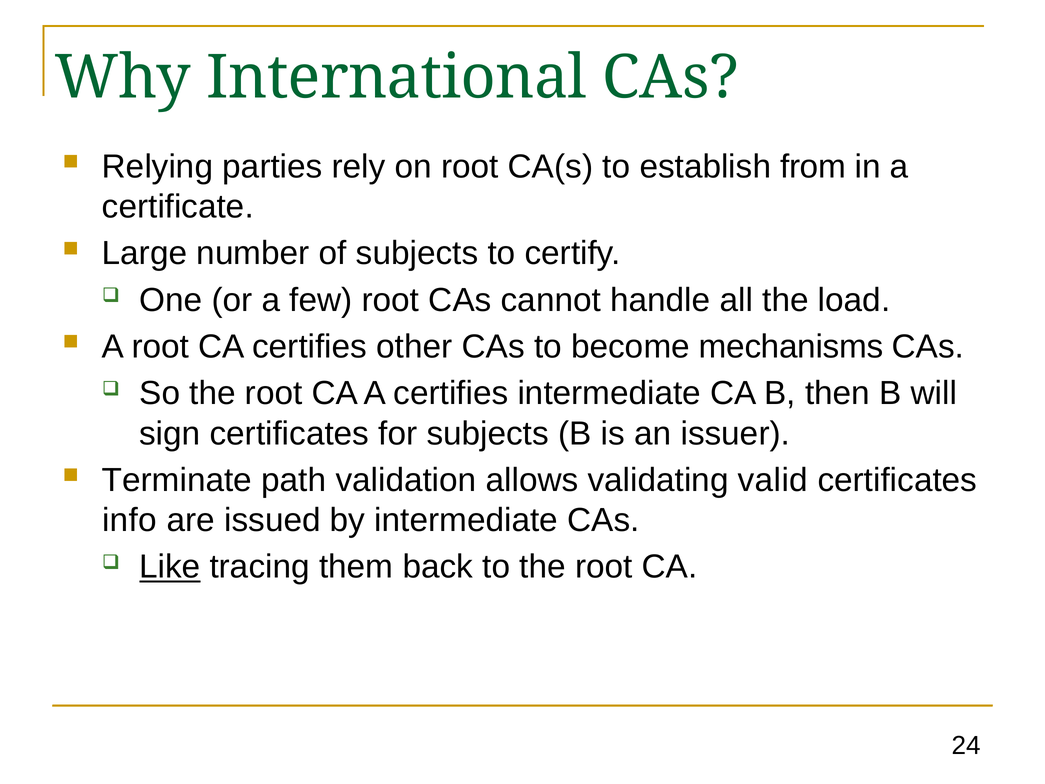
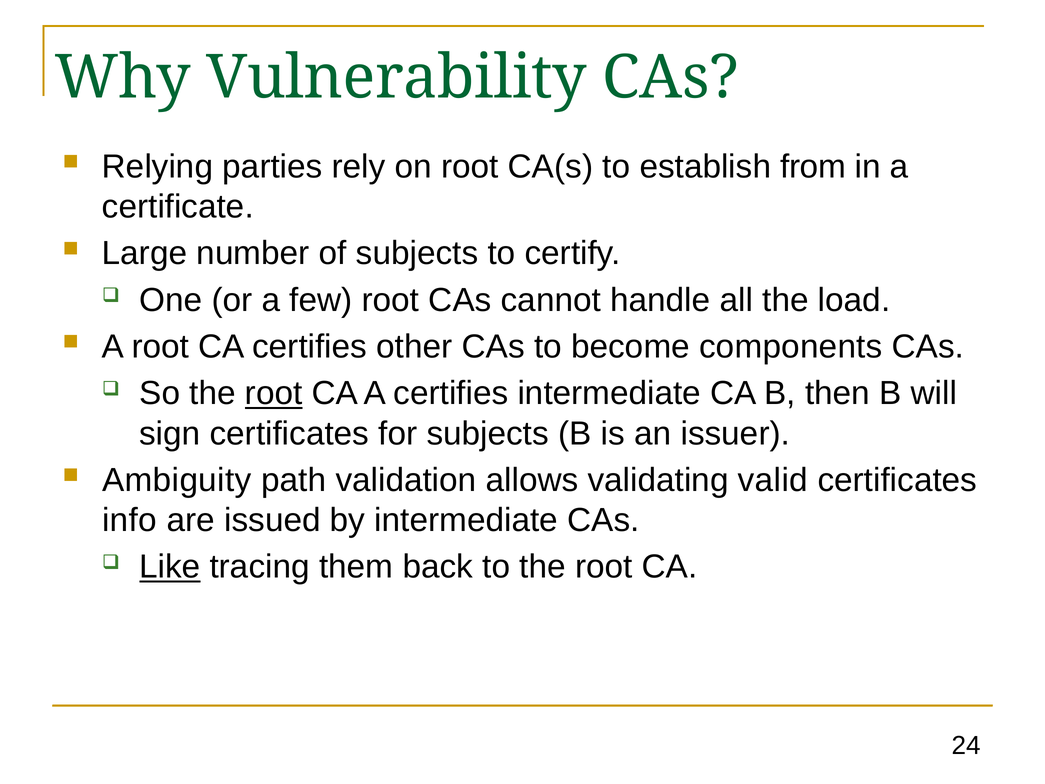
International: International -> Vulnerability
mechanisms: mechanisms -> components
root at (274, 393) underline: none -> present
Terminate: Terminate -> Ambiguity
